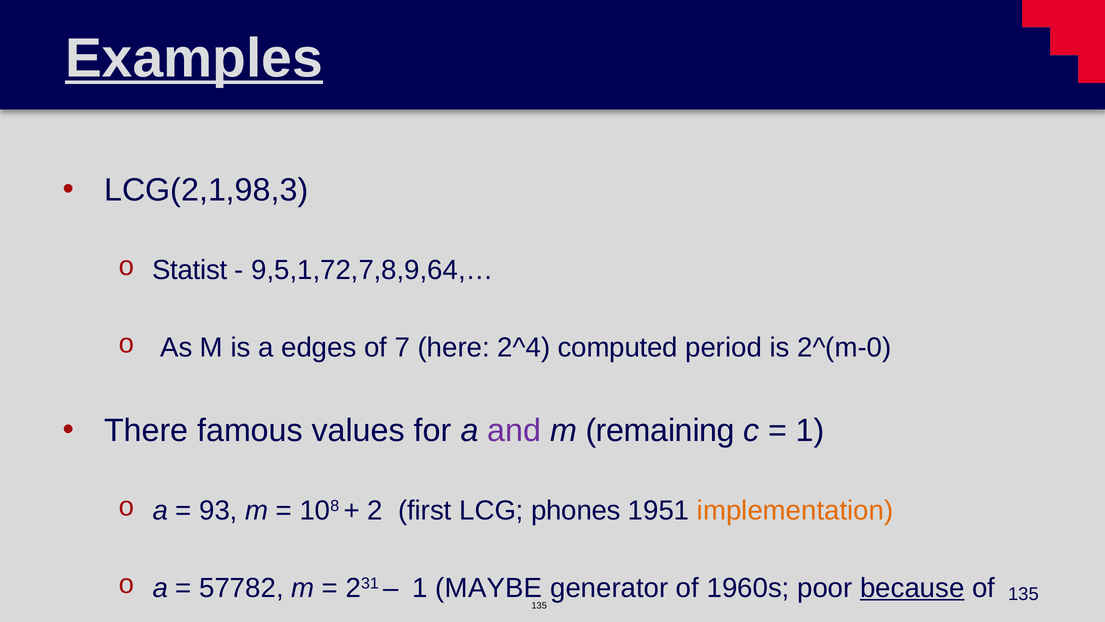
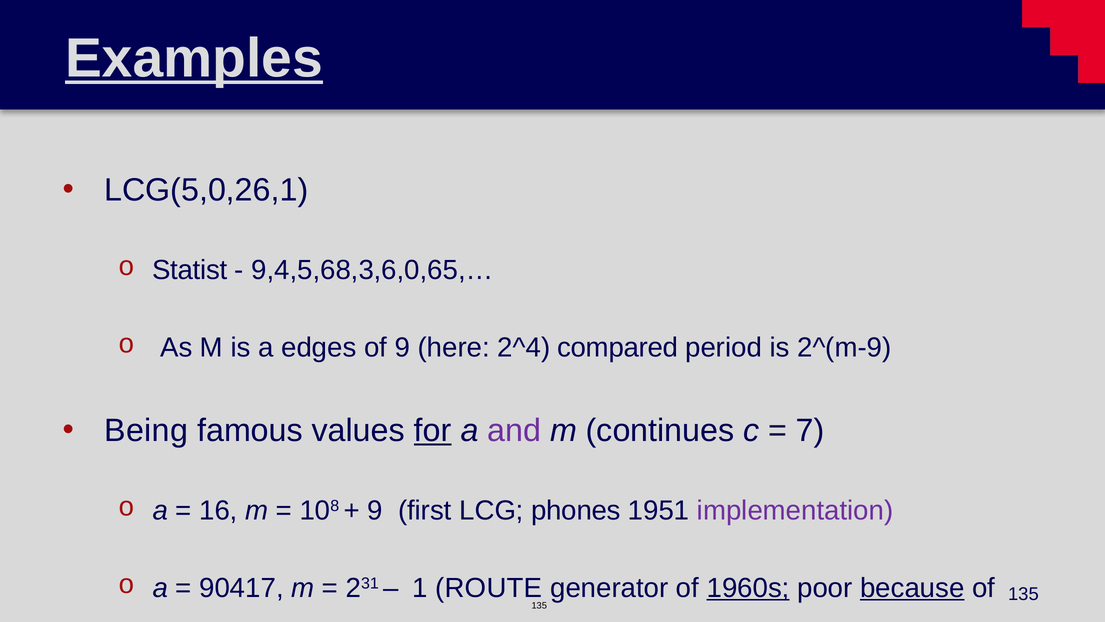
LCG(2,1,98,3: LCG(2,1,98,3 -> LCG(5,0,26,1
9,5,1,72,7,8,9,64,…: 9,5,1,72,7,8,9,64,… -> 9,4,5,68,3,6,0,65,…
of 7: 7 -> 9
computed: computed -> compared
2^(m-0: 2^(m-0 -> 2^(m-9
There: There -> Being
for at (433, 430) underline: none -> present
remaining: remaining -> continues
1: 1 -> 7
93: 93 -> 16
2 at (375, 510): 2 -> 9
implementation colour: orange -> purple
57782: 57782 -> 90417
MAYBE: MAYBE -> ROUTE
1960s underline: none -> present
